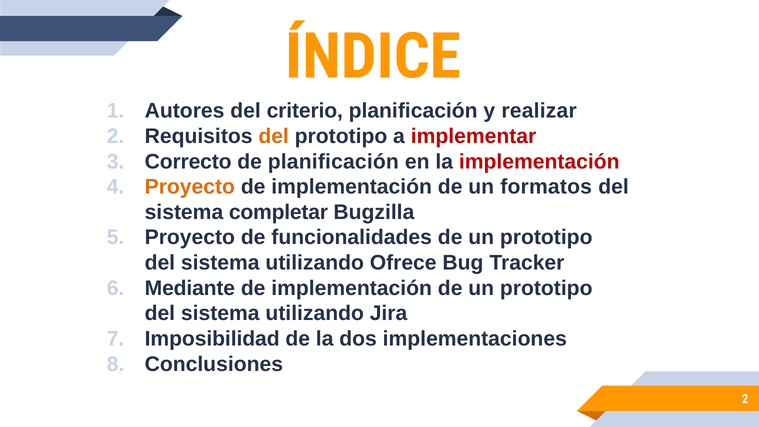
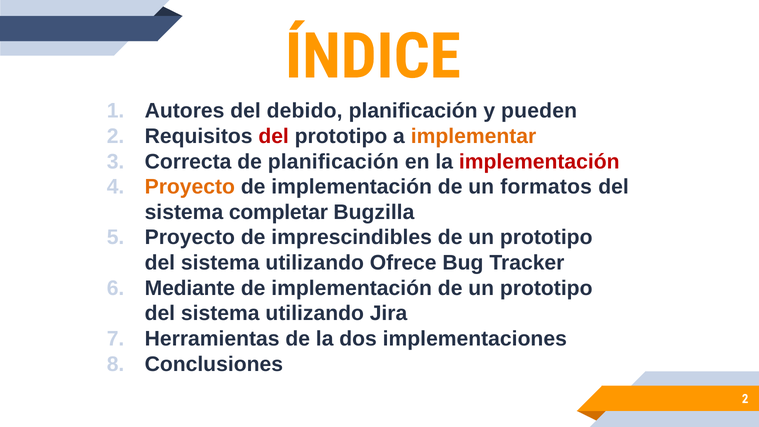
criterio: criterio -> debido
realizar: realizar -> pueden
del at (274, 136) colour: orange -> red
implementar colour: red -> orange
Correcto: Correcto -> Correcta
funcionalidades: funcionalidades -> imprescindibles
Imposibilidad: Imposibilidad -> Herramientas
